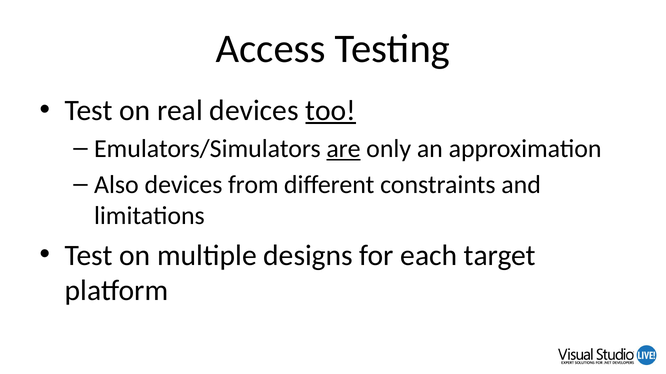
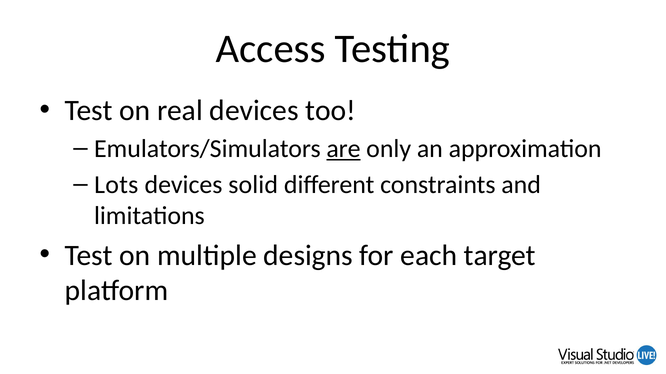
too underline: present -> none
Also: Also -> Lots
from: from -> solid
